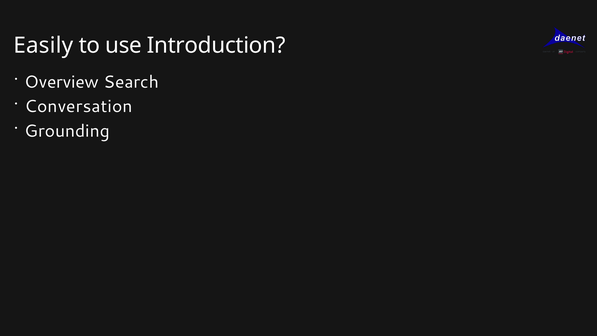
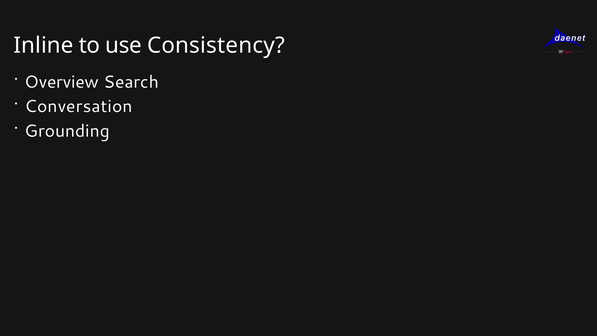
Easily: Easily -> Inline
Introduction: Introduction -> Consistency
